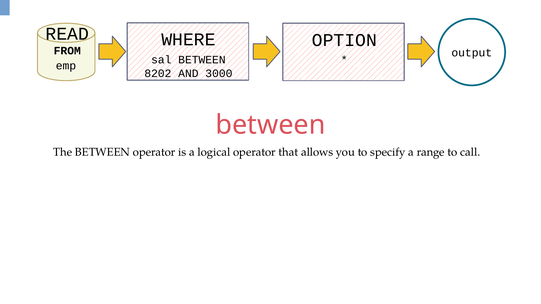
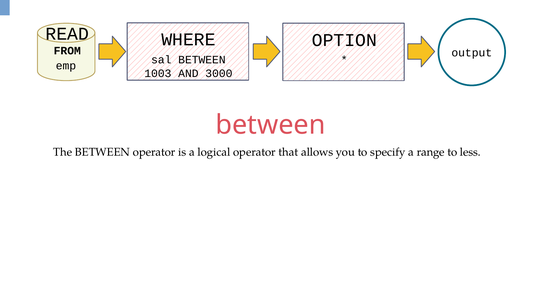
8202: 8202 -> 1003
call: call -> less
